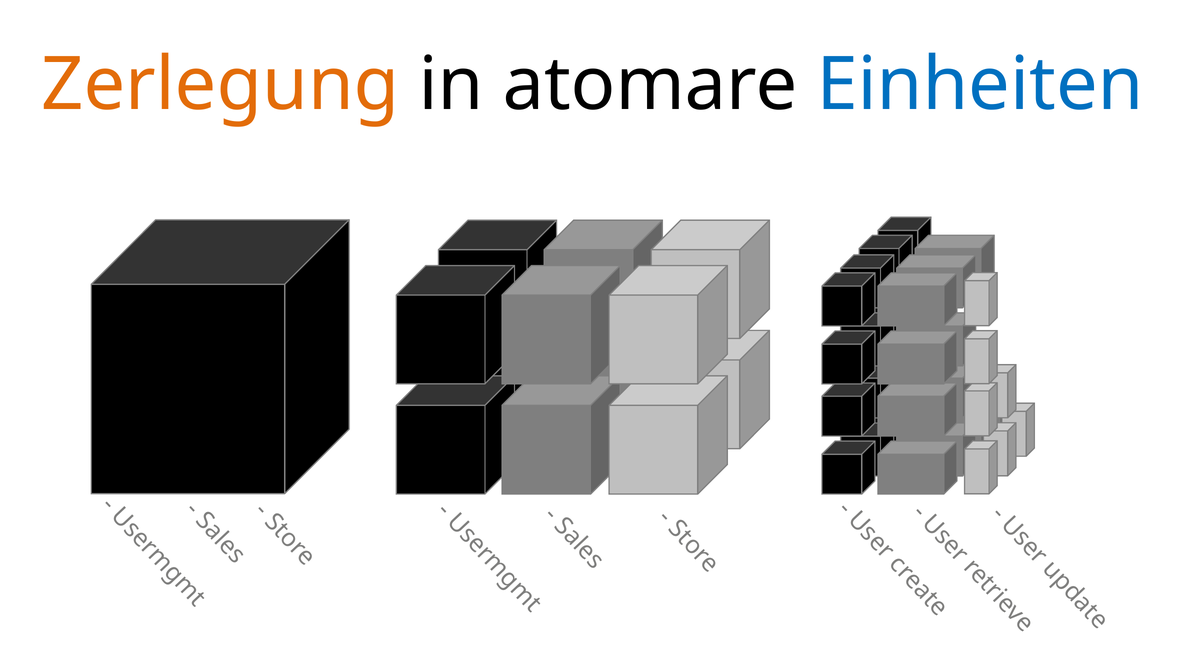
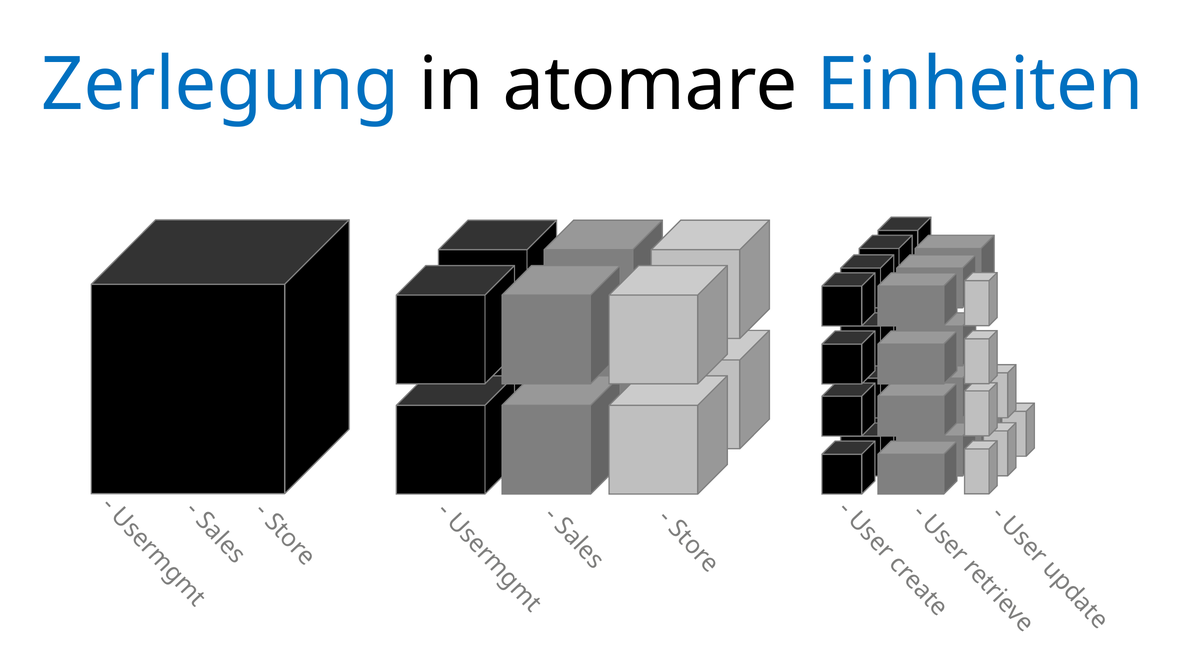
Zerlegung colour: orange -> blue
